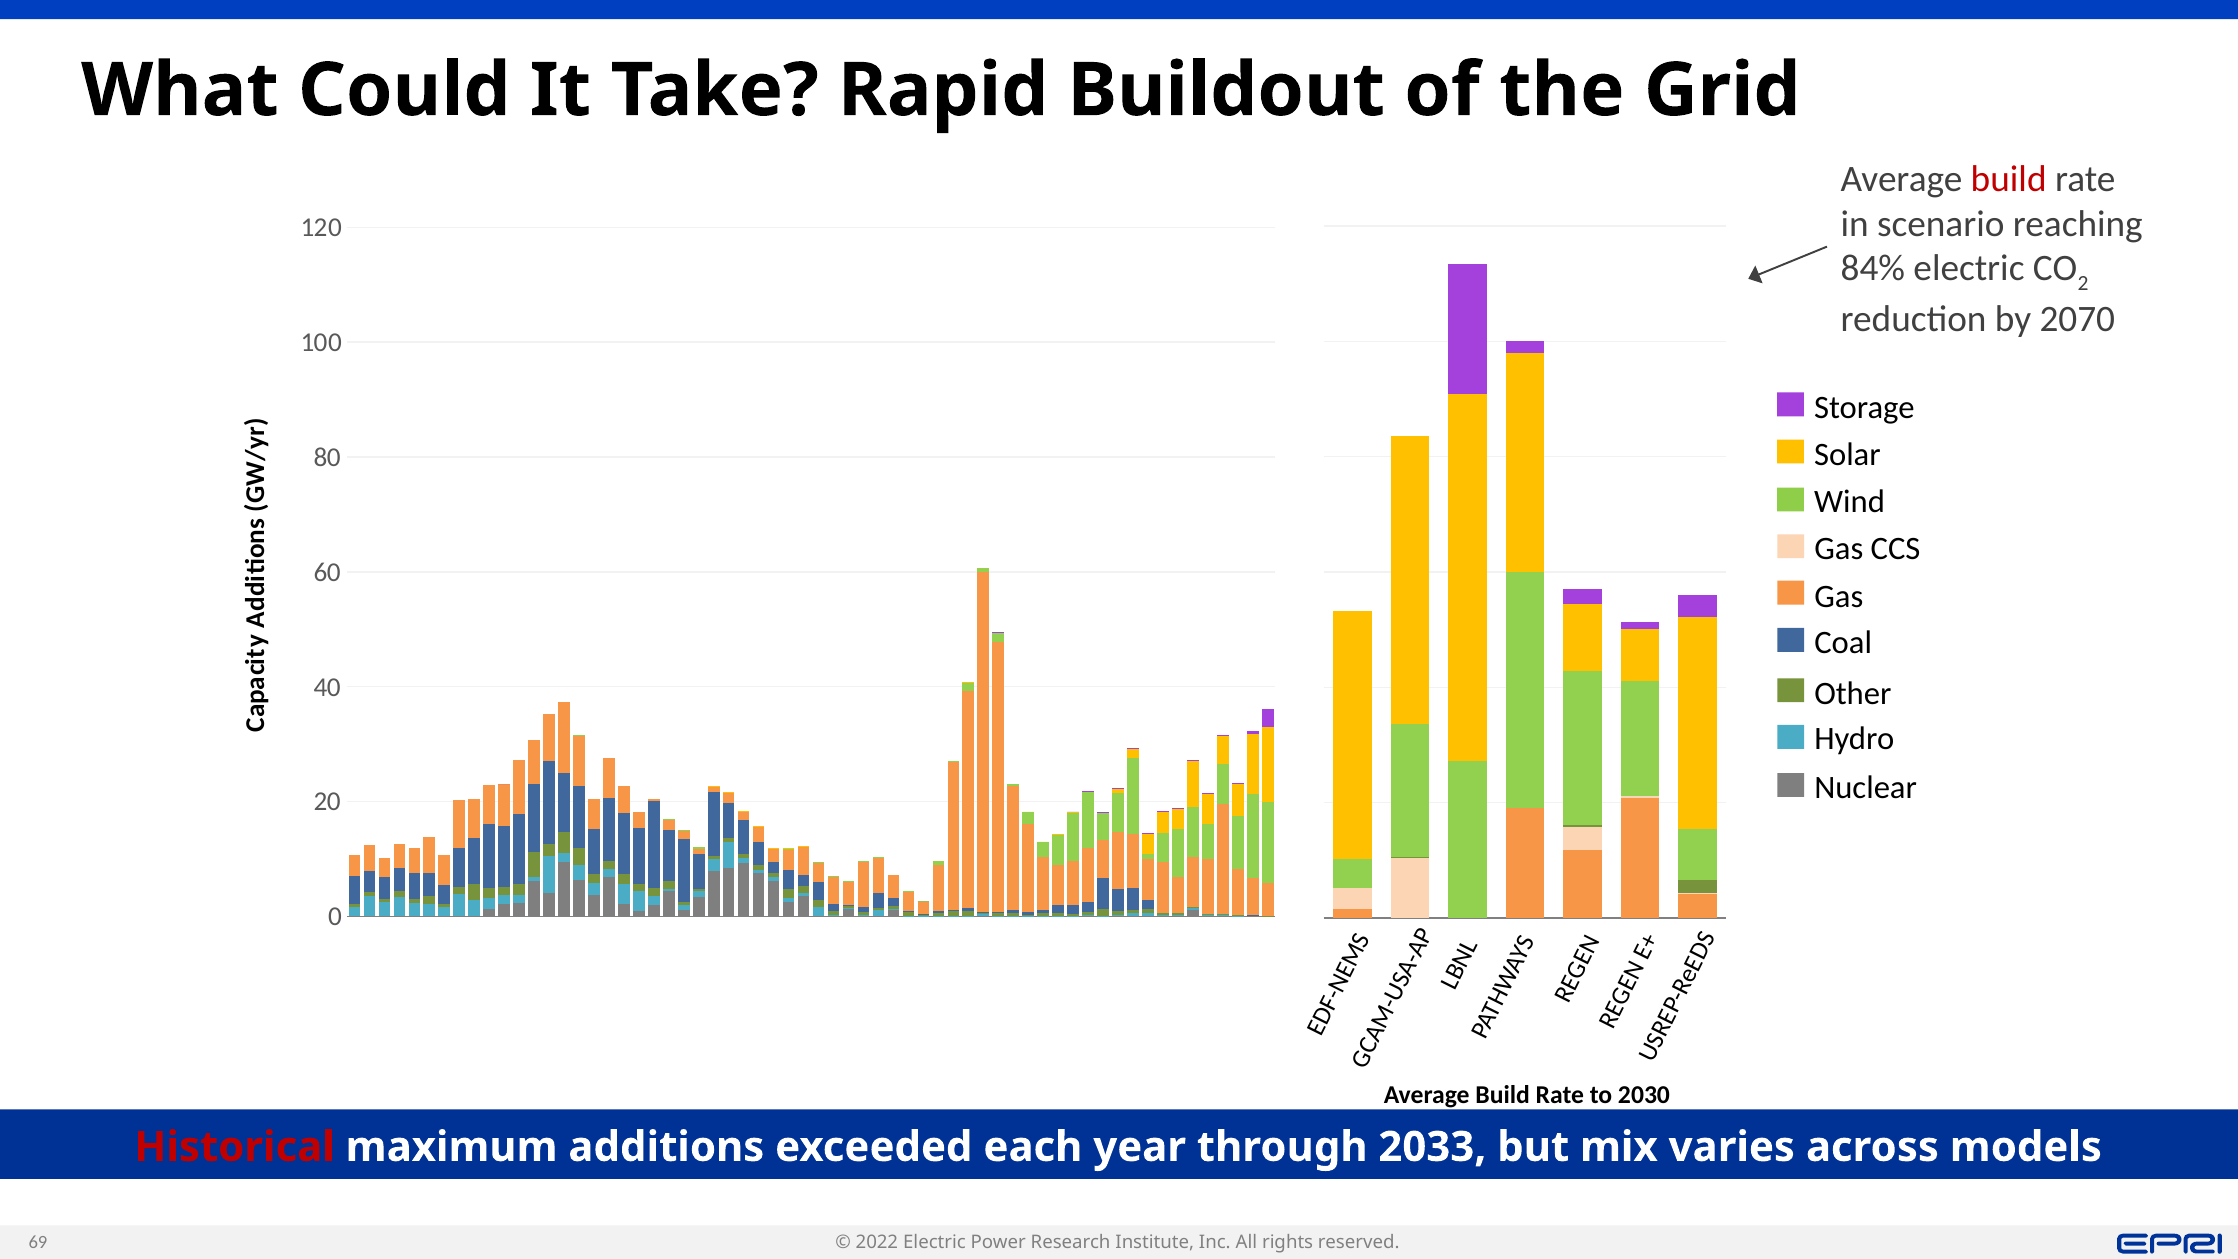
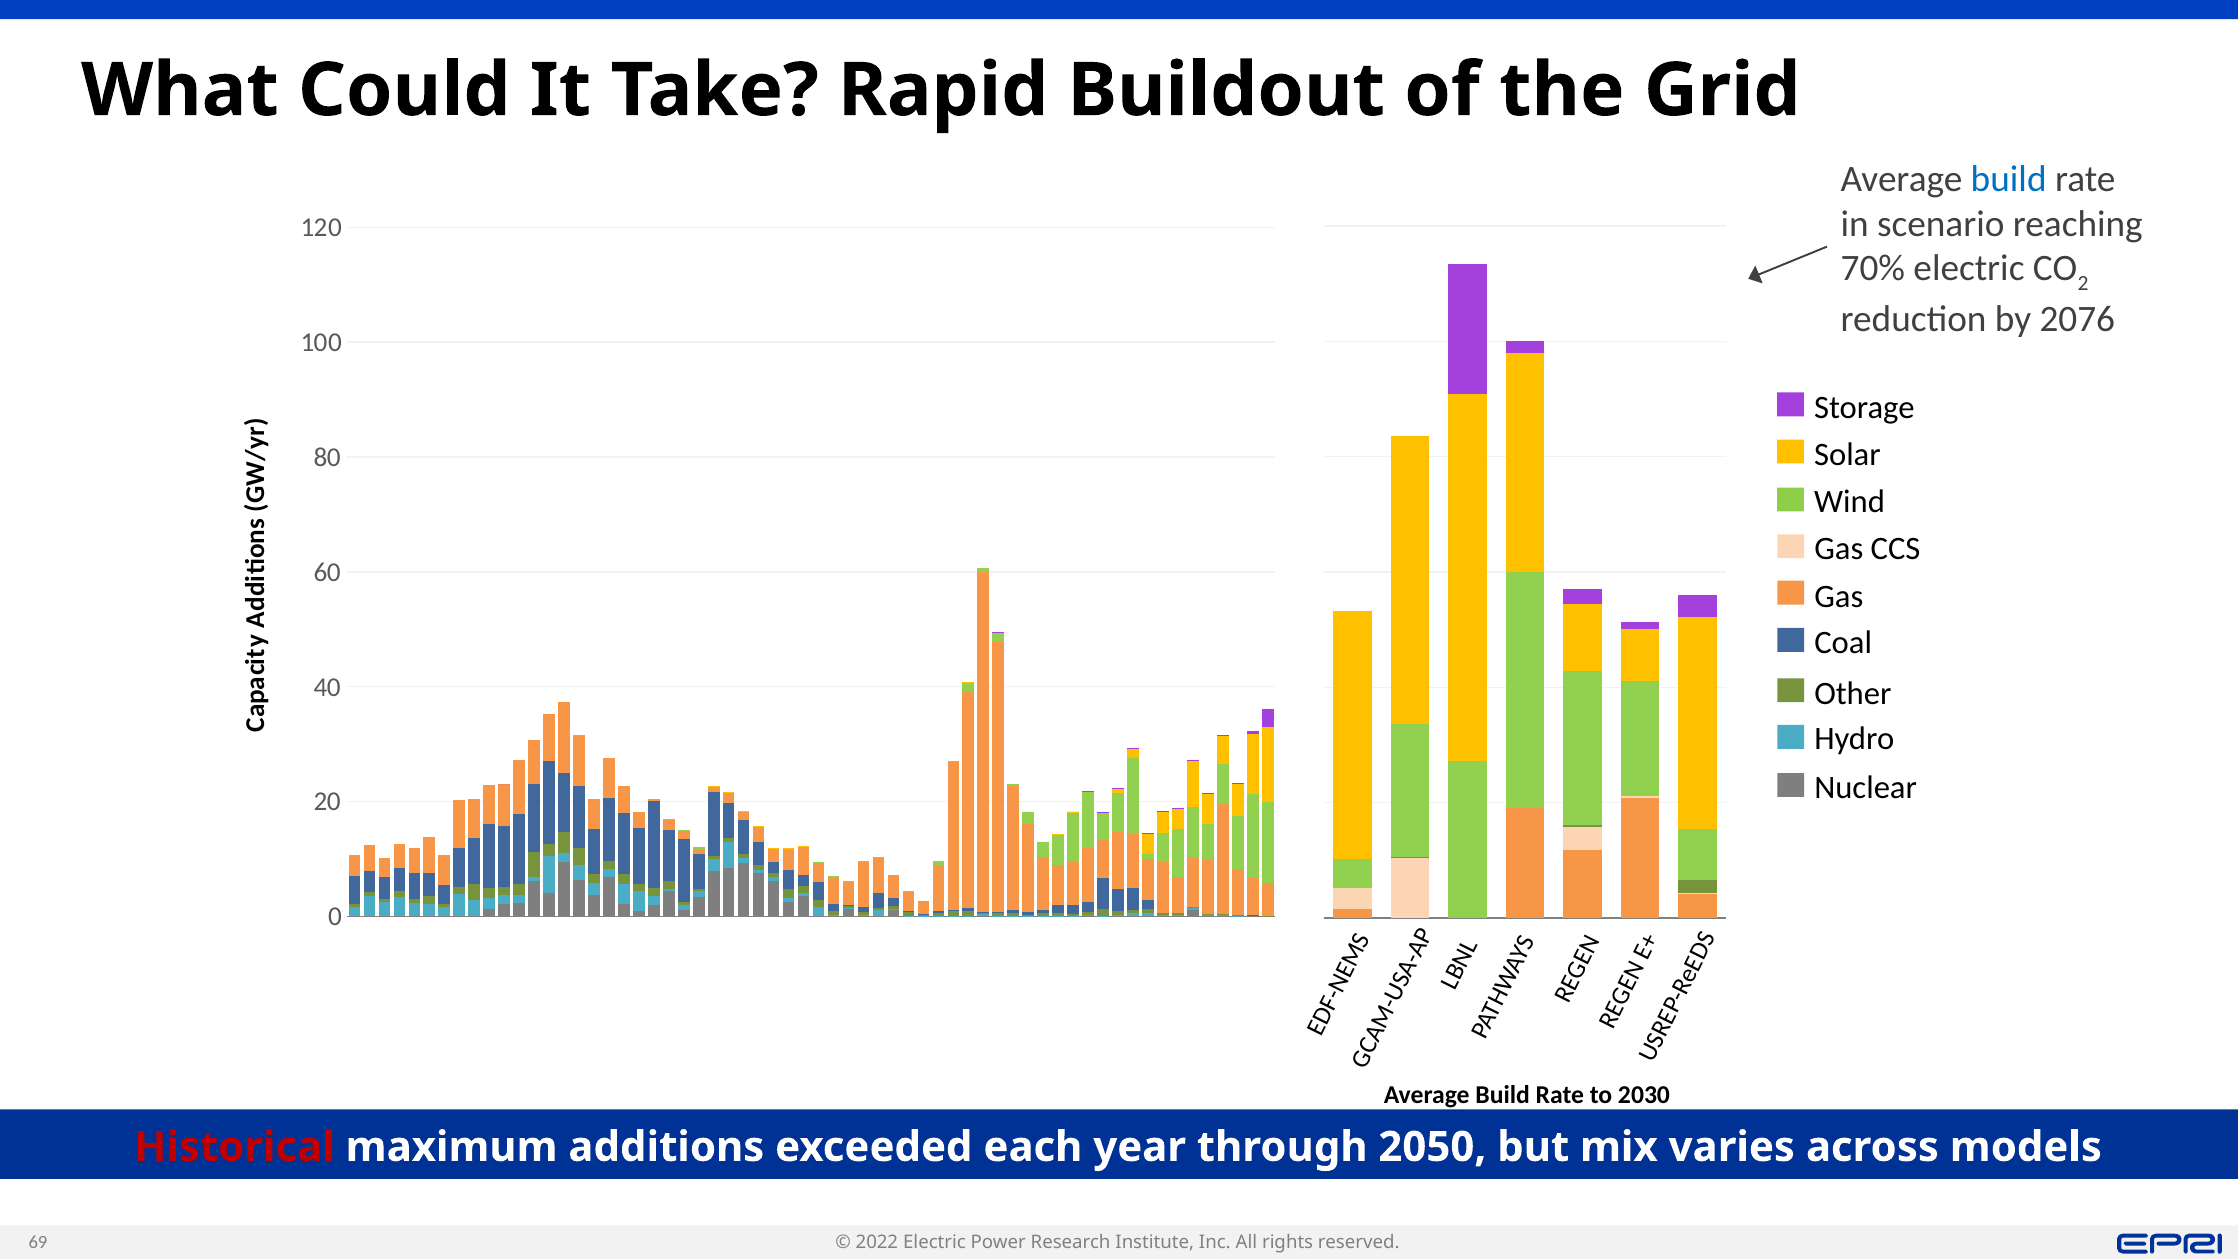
build at (2009, 179) colour: red -> blue
84%: 84% -> 70%
2070: 2070 -> 2076
2033: 2033 -> 2050
